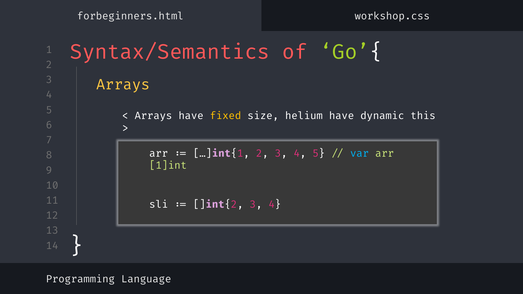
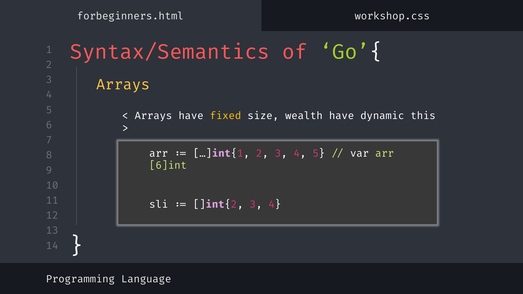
helium: helium -> wealth
var colour: light blue -> white
1]int: 1]int -> 6]int
